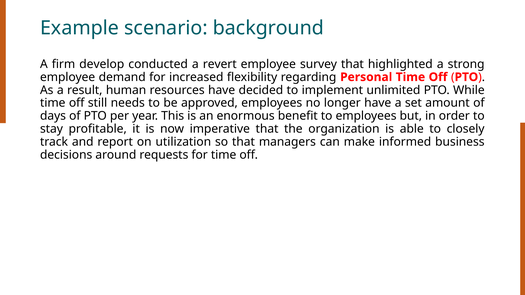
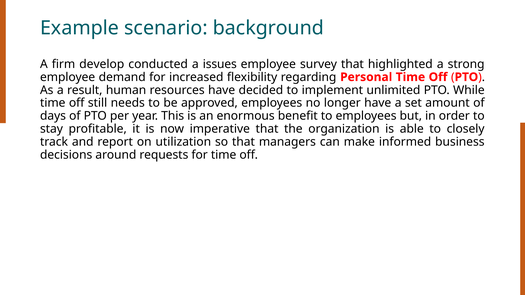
revert: revert -> issues
